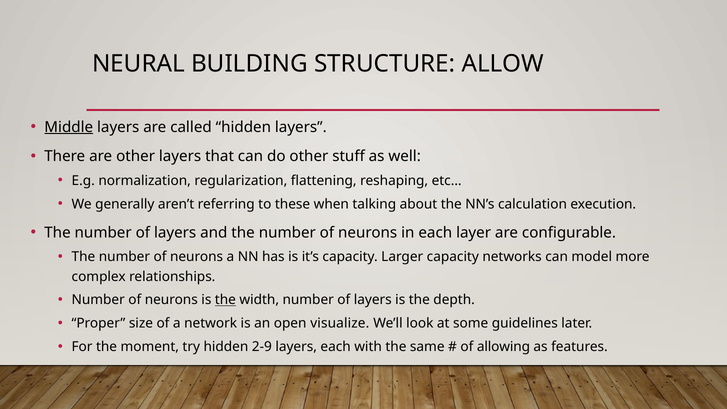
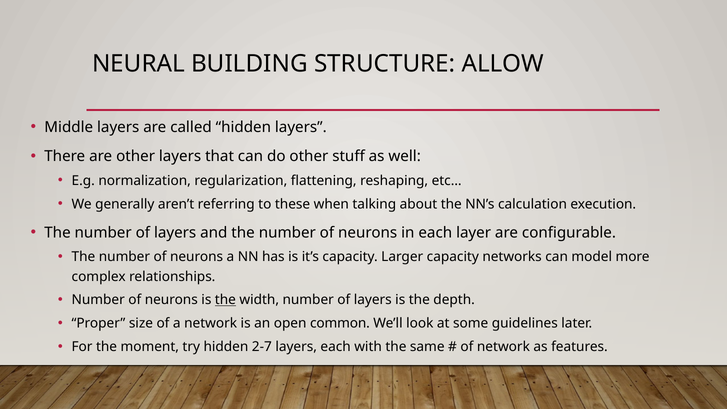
Middle underline: present -> none
visualize: visualize -> common
2-9: 2-9 -> 2-7
of allowing: allowing -> network
